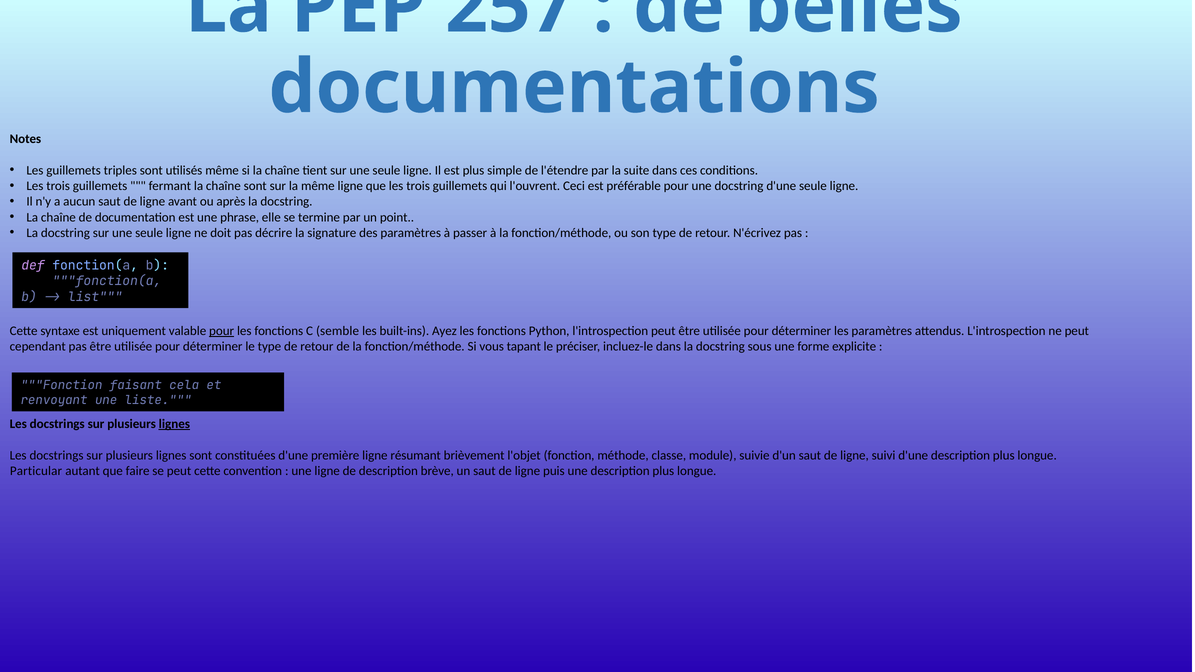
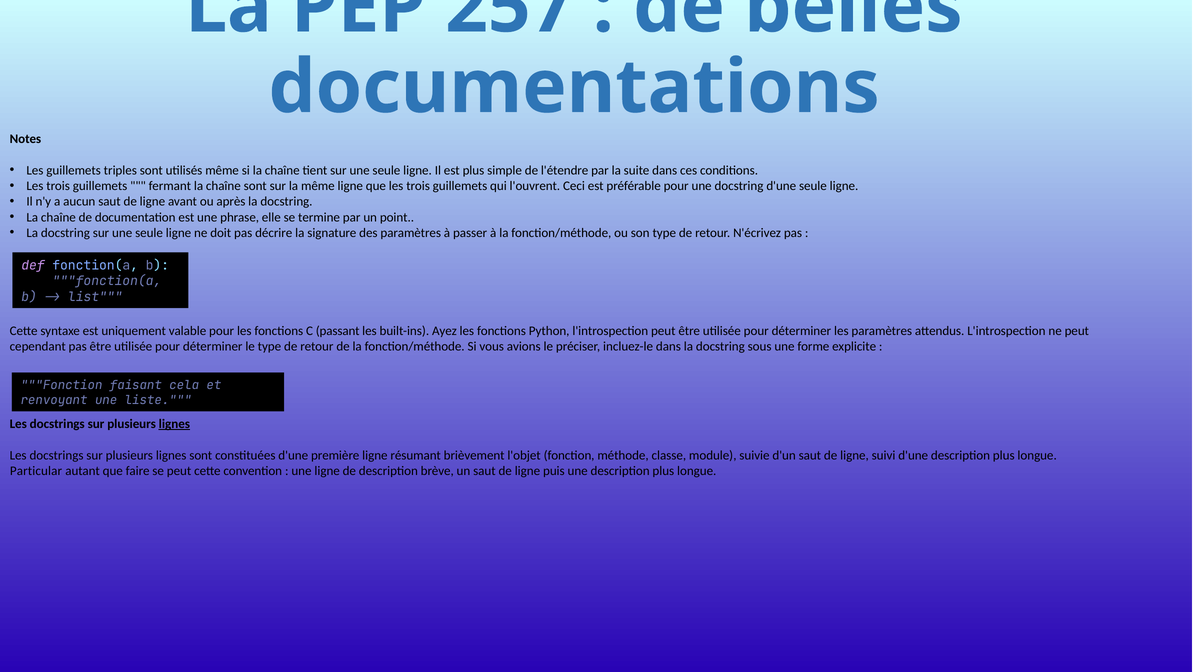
pour at (222, 331) underline: present -> none
semble: semble -> passant
tapant: tapant -> avions
